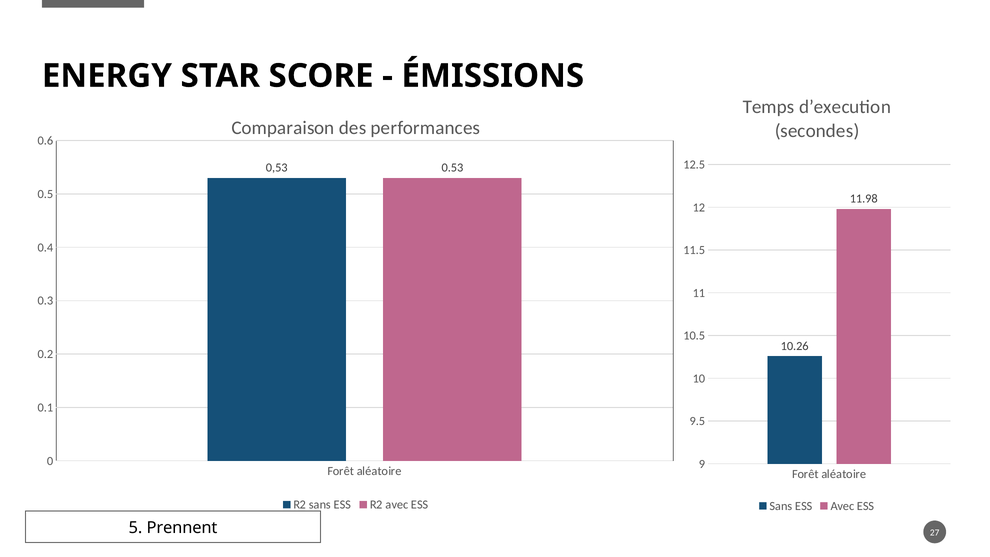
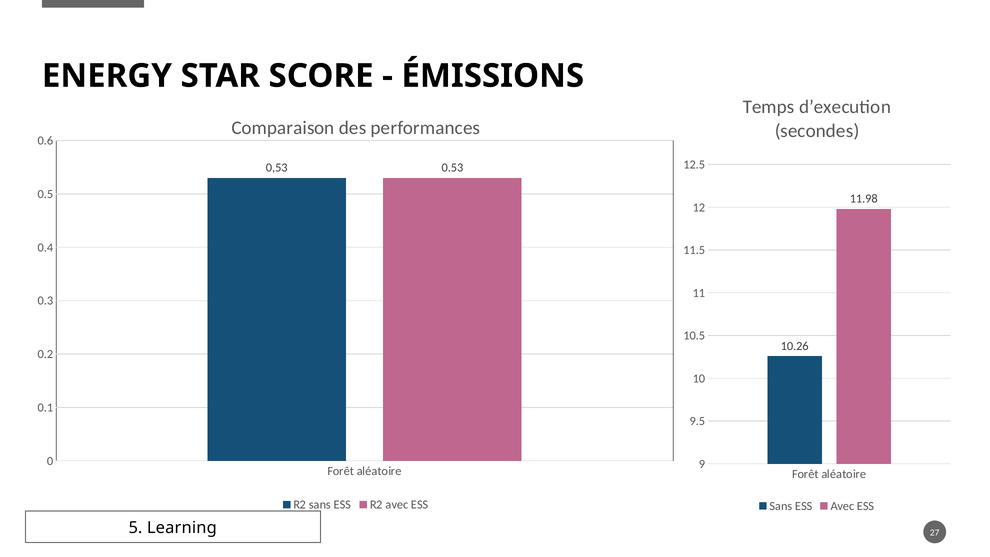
Prennent: Prennent -> Learning
